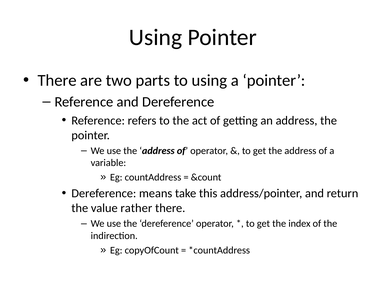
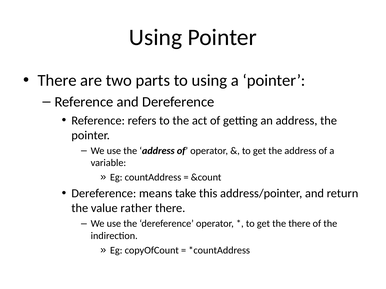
the index: index -> there
